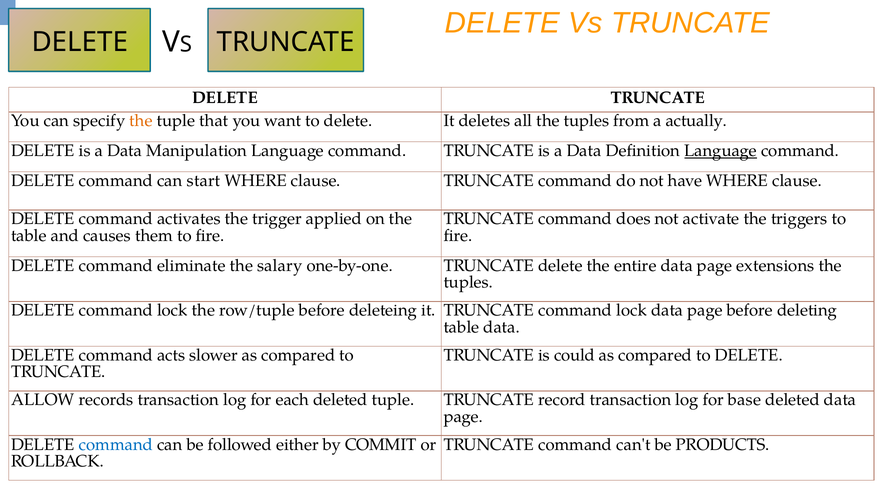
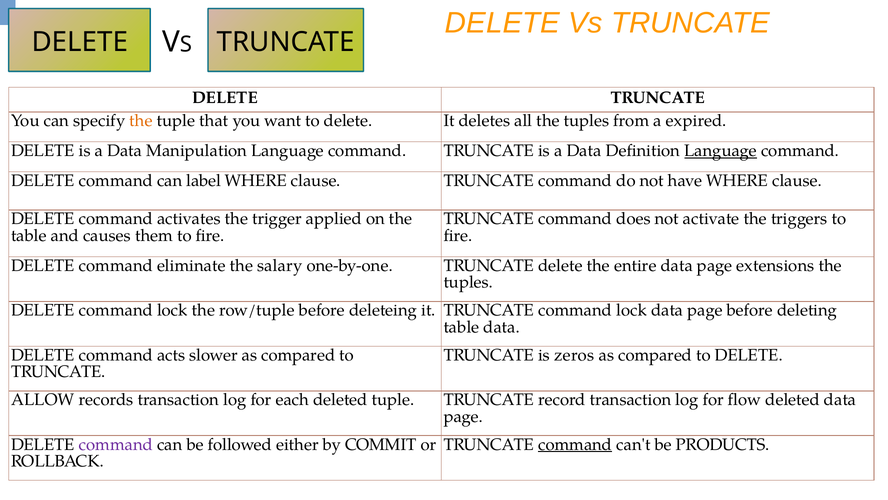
actually: actually -> expired
start: start -> label
could: could -> zeros
base: base -> flow
command at (116, 444) colour: blue -> purple
command at (575, 444) underline: none -> present
